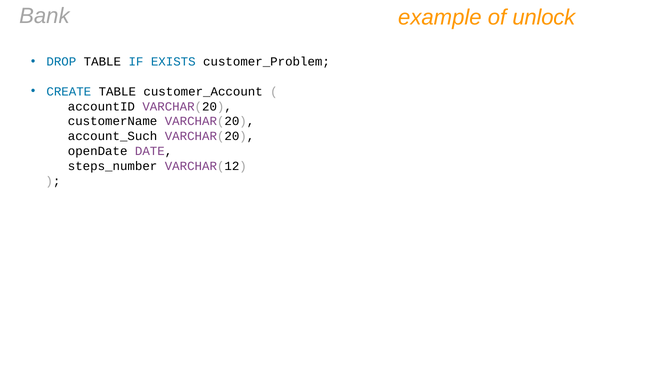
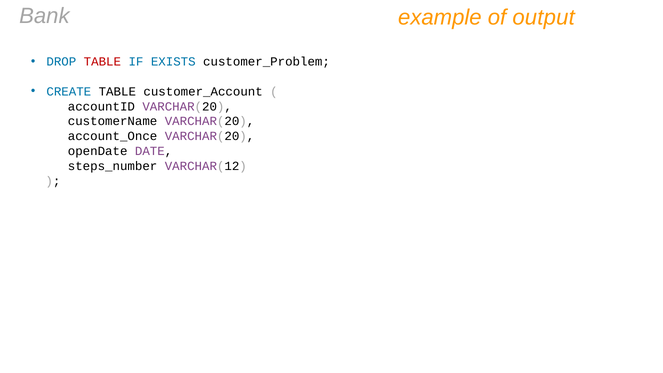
unlock: unlock -> output
TABLE at (102, 62) colour: black -> red
account_Such: account_Such -> account_Once
